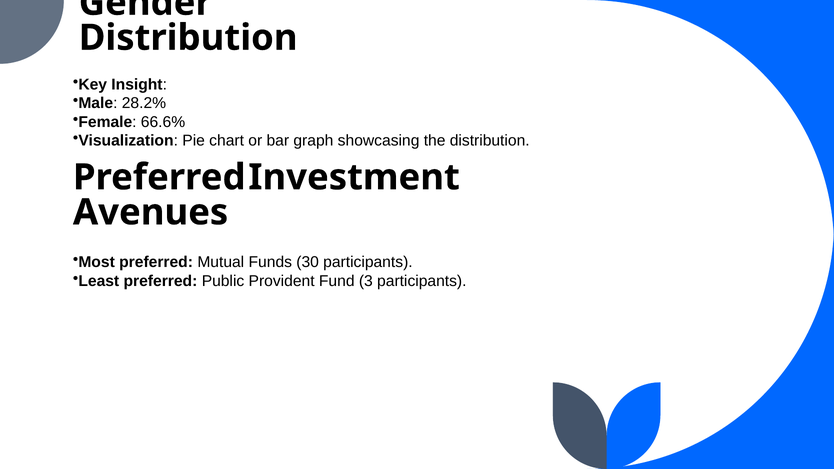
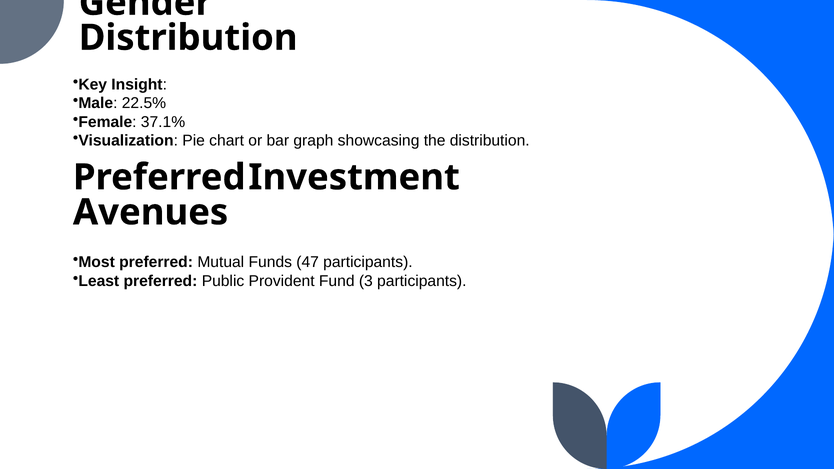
28.2%: 28.2% -> 22.5%
66.6%: 66.6% -> 37.1%
30: 30 -> 47
